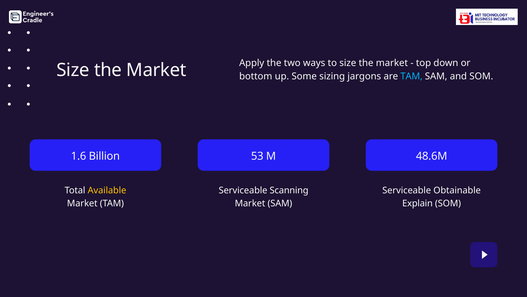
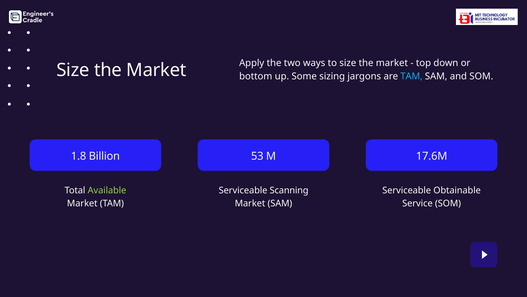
1.6: 1.6 -> 1.8
48.6M: 48.6M -> 17.6M
Available colour: yellow -> light green
Explain: Explain -> Service
